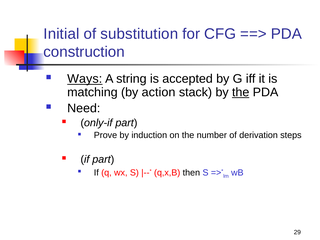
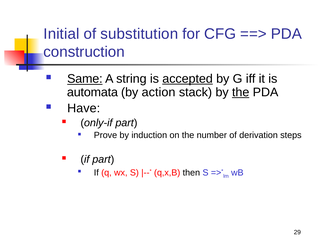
Ways: Ways -> Same
accepted underline: none -> present
matching: matching -> automata
Need: Need -> Have
